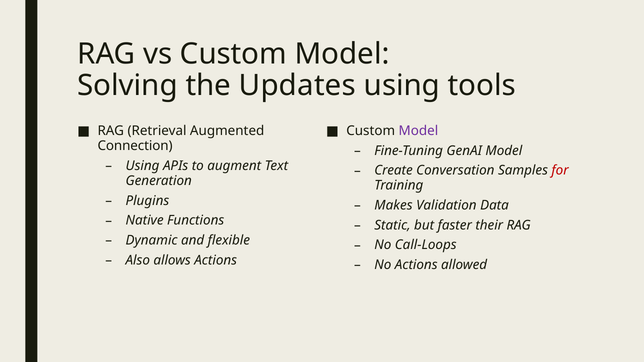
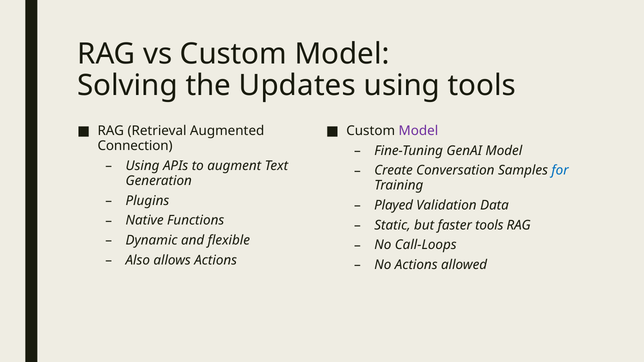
for colour: red -> blue
Makes: Makes -> Played
faster their: their -> tools
